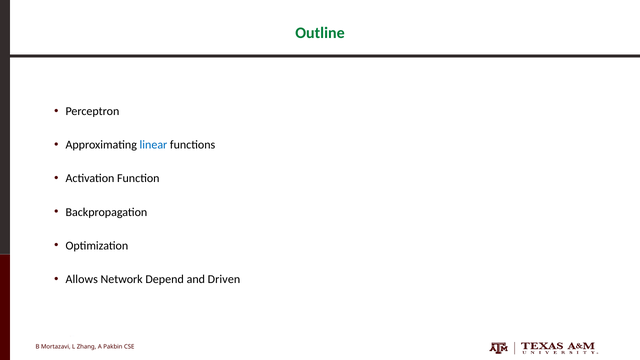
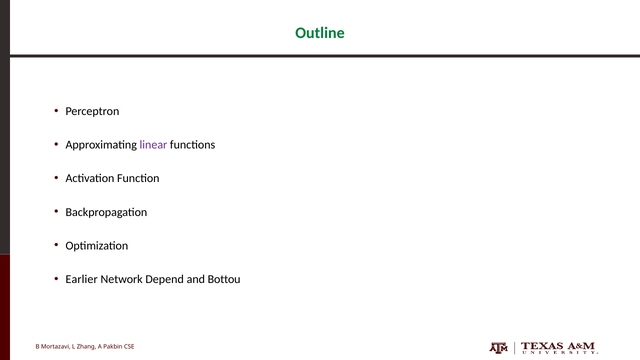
linear colour: blue -> purple
Allows: Allows -> Earlier
Driven: Driven -> Bottou
